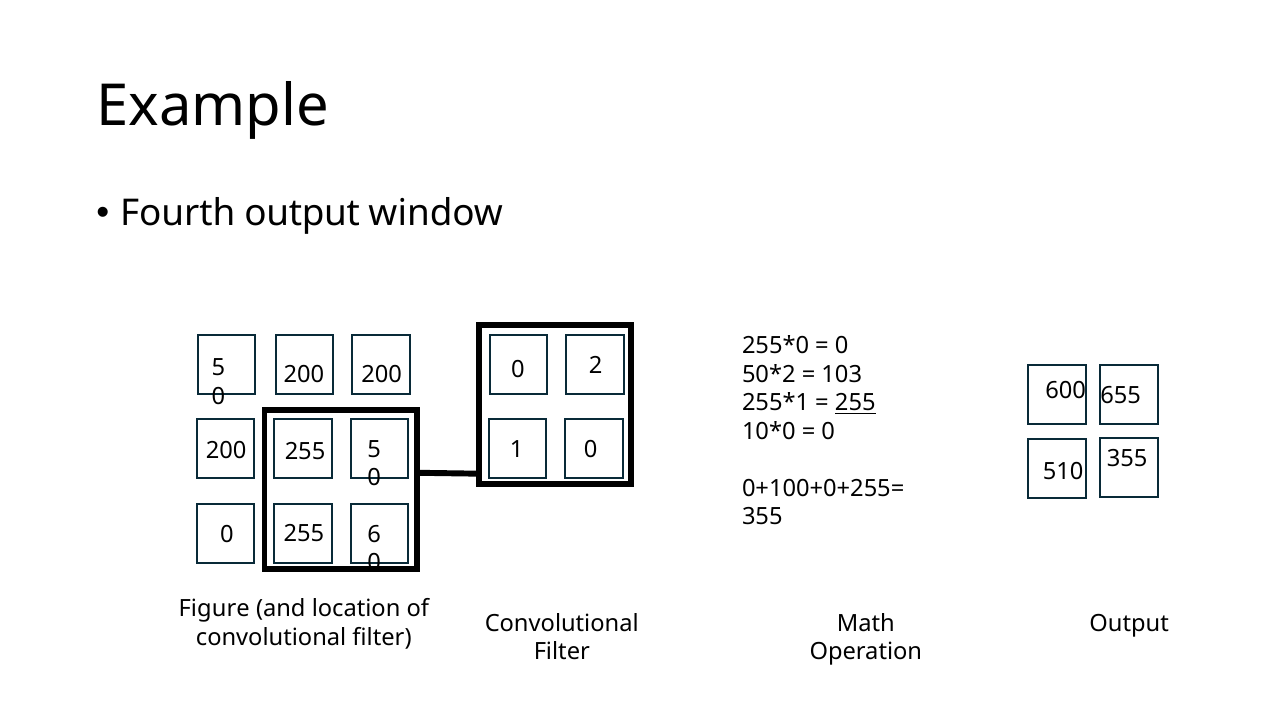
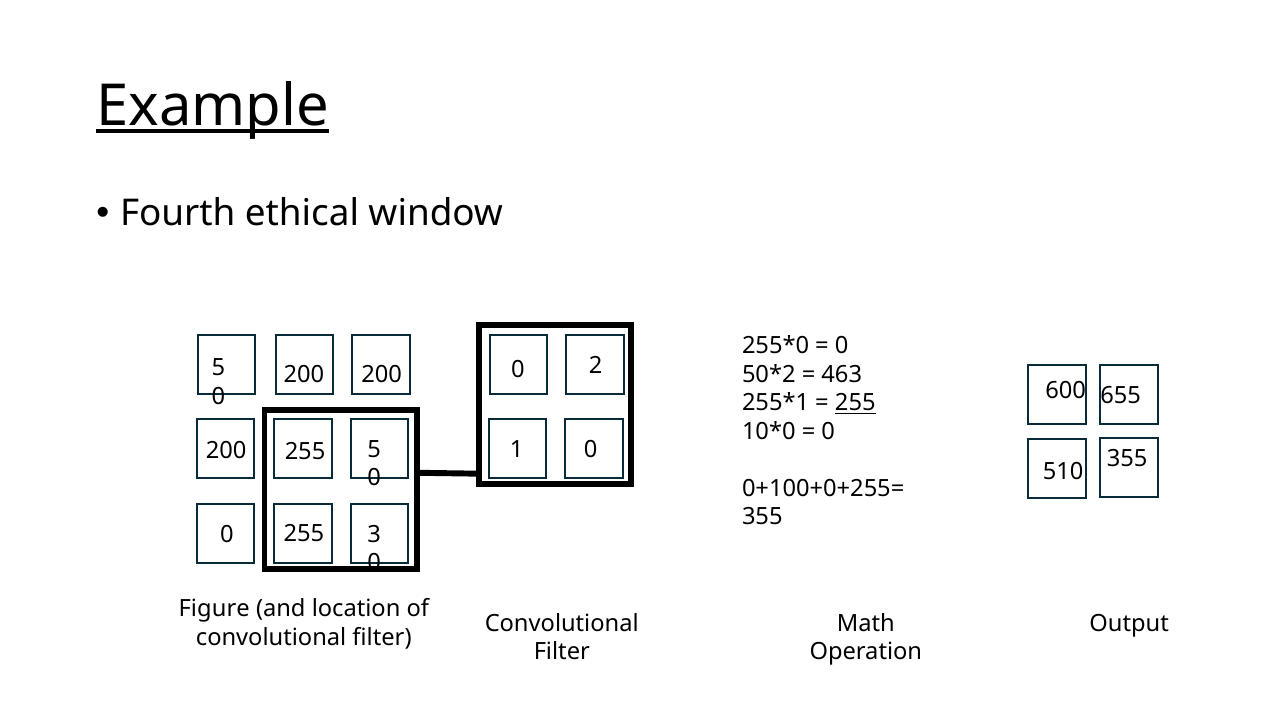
Example underline: none -> present
Fourth output: output -> ethical
103: 103 -> 463
6: 6 -> 3
